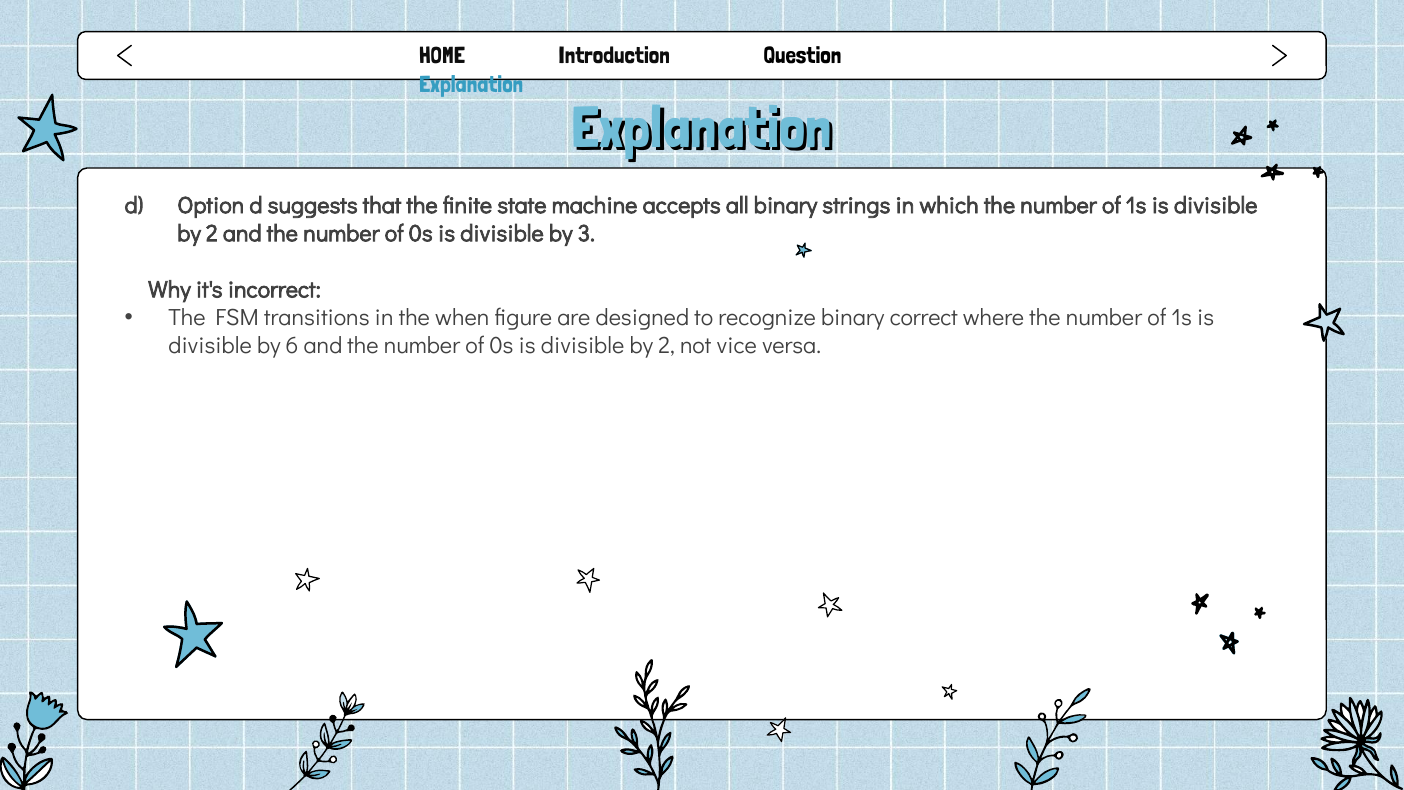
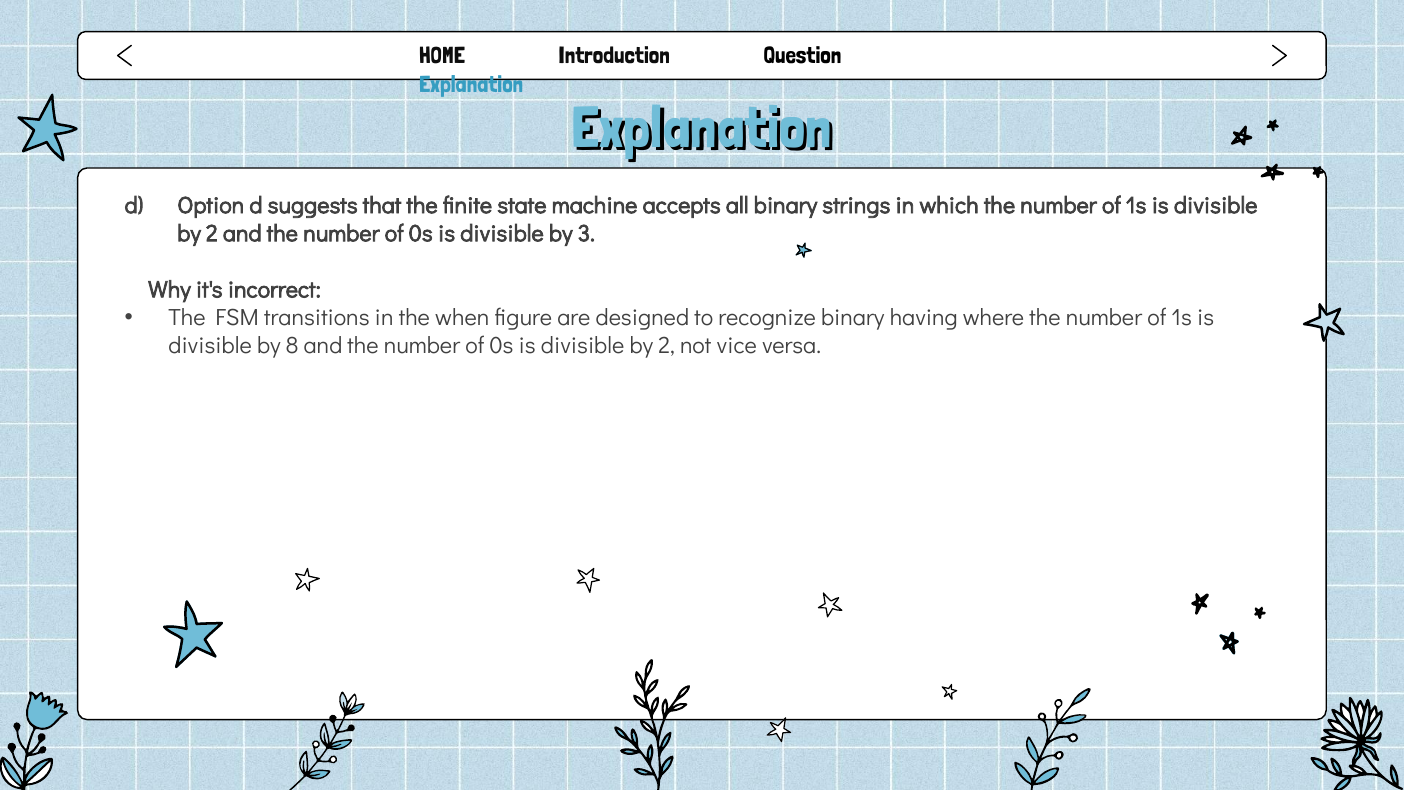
correct: correct -> having
6: 6 -> 8
